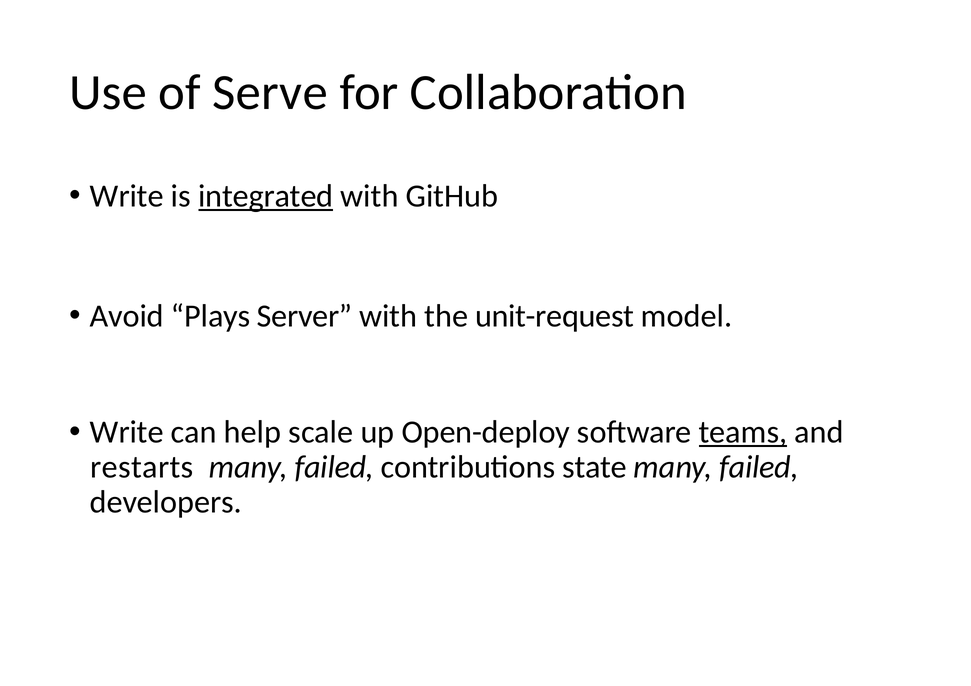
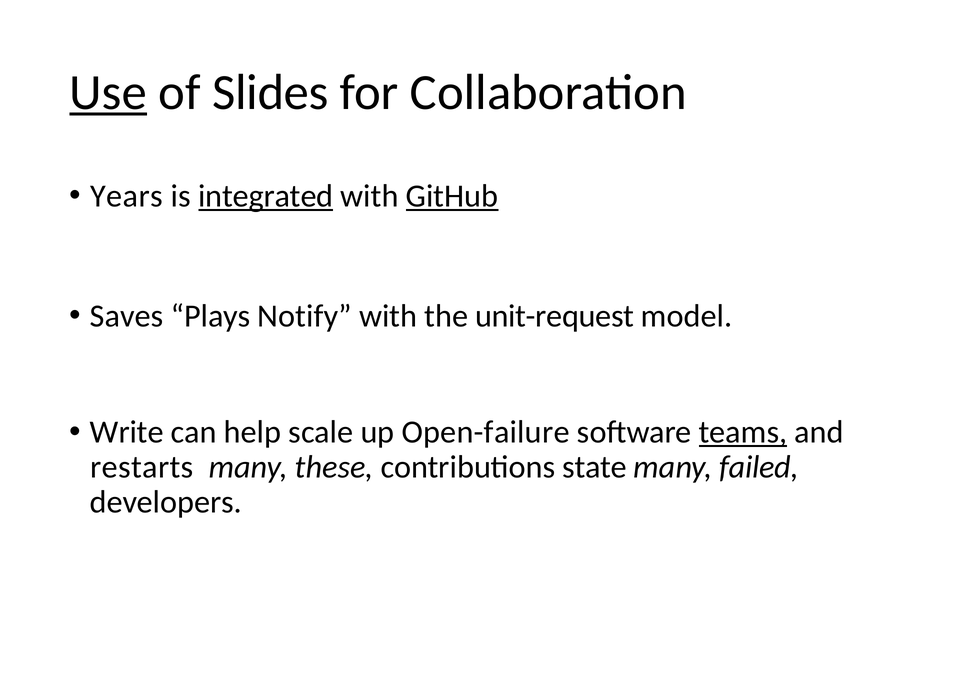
Use underline: none -> present
Serve: Serve -> Slides
Write at (127, 196): Write -> Years
GitHub underline: none -> present
Avoid: Avoid -> Saves
Server: Server -> Notify
Open-deploy: Open-deploy -> Open-failure
failed at (334, 467): failed -> these
